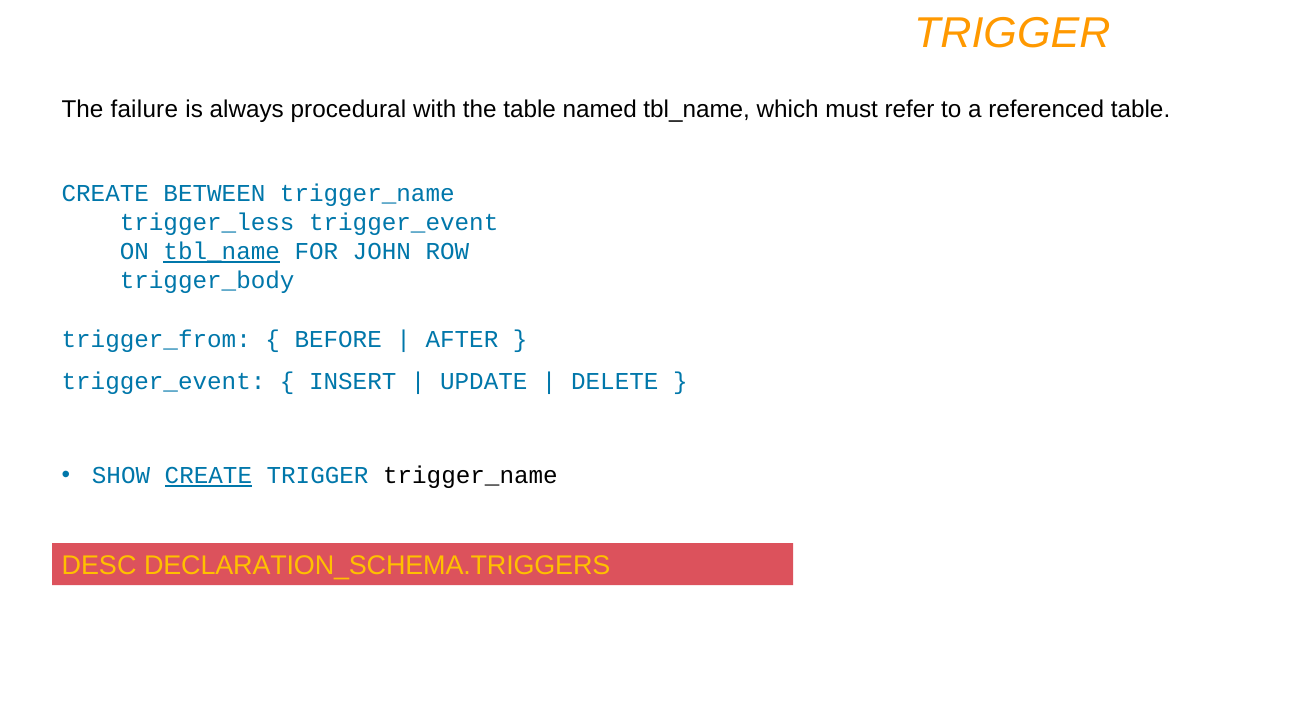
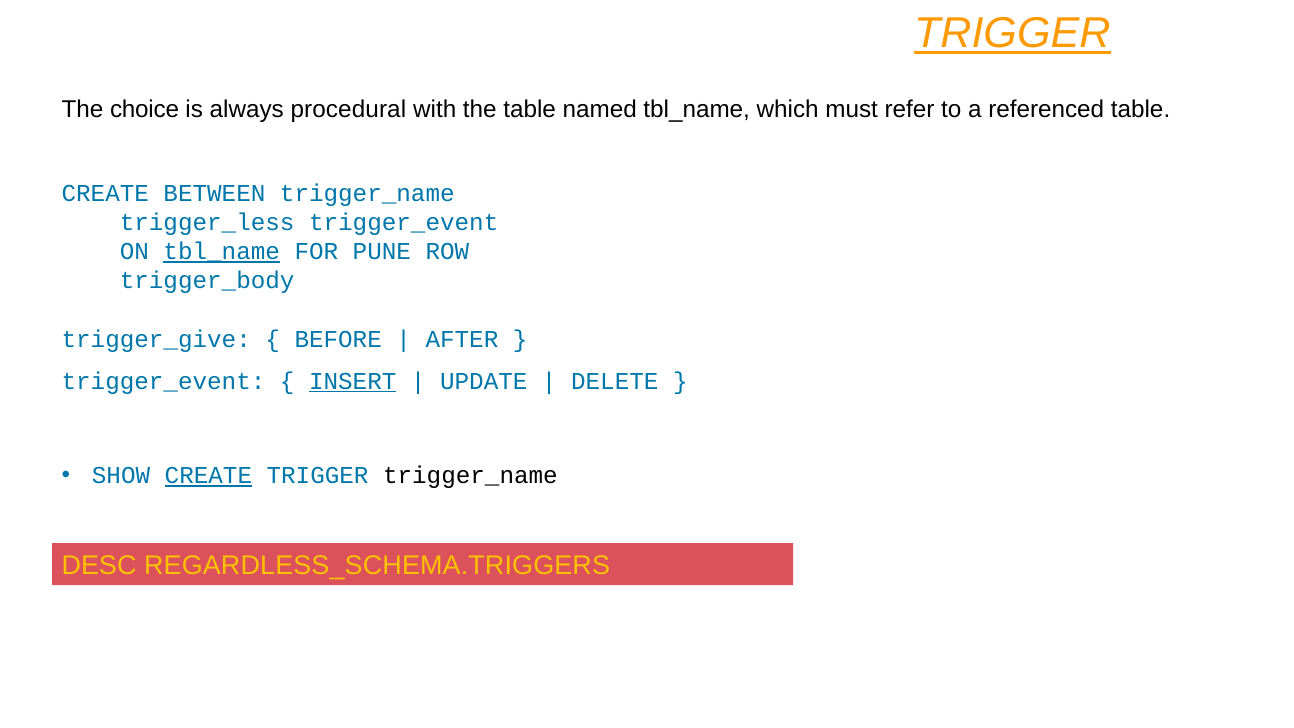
TRIGGER at (1012, 34) underline: none -> present
failure: failure -> choice
JOHN: JOHN -> PUNE
trigger_from: trigger_from -> trigger_give
INSERT underline: none -> present
DECLARATION_SCHEMA.TRIGGERS: DECLARATION_SCHEMA.TRIGGERS -> REGARDLESS_SCHEMA.TRIGGERS
